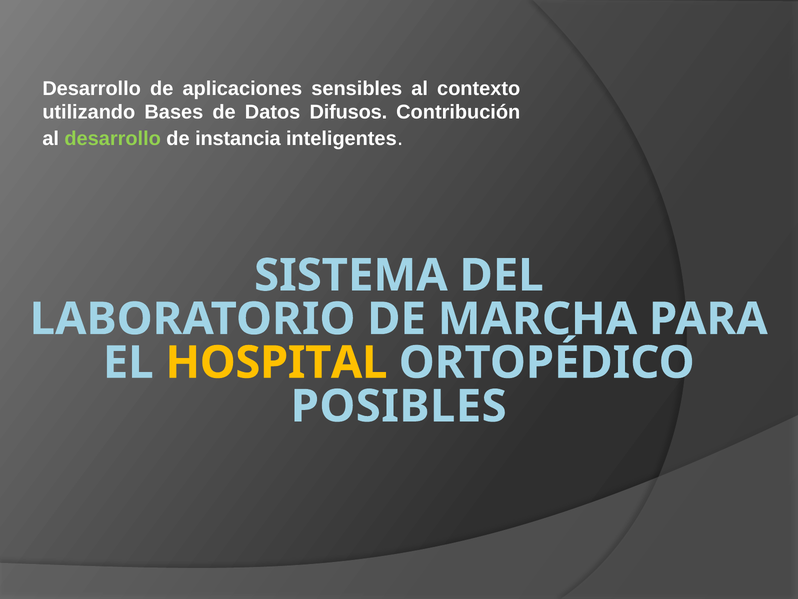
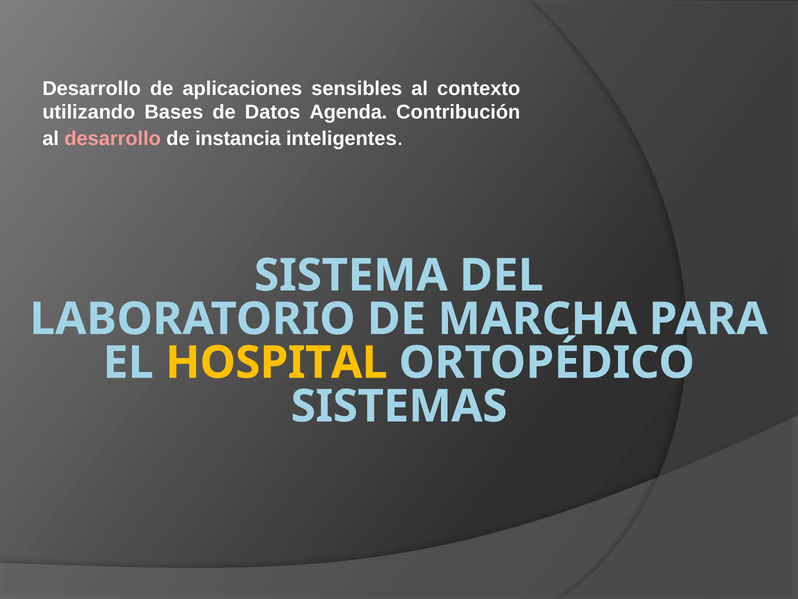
Difusos: Difusos -> Agenda
desarrollo at (113, 138) colour: light green -> pink
POSIBLES: POSIBLES -> SISTEMAS
